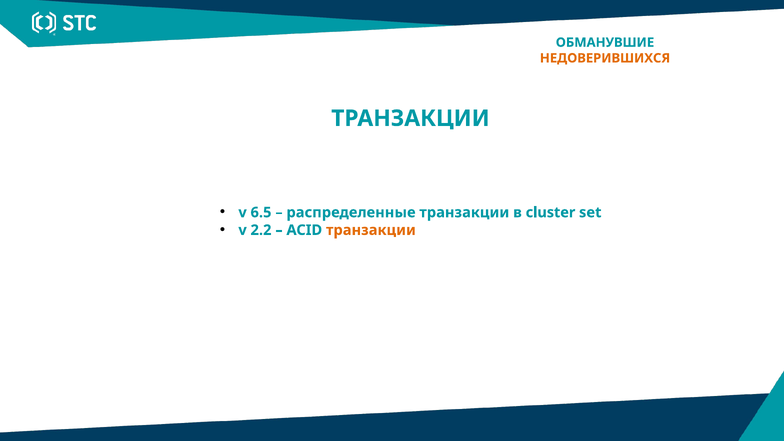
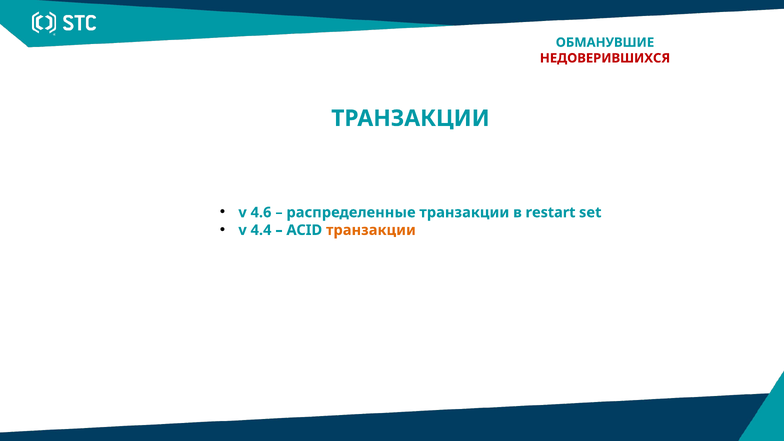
НЕДОВЕРИВШИХСЯ colour: orange -> red
6.5: 6.5 -> 4.6
cluster: cluster -> restart
2.2: 2.2 -> 4.4
